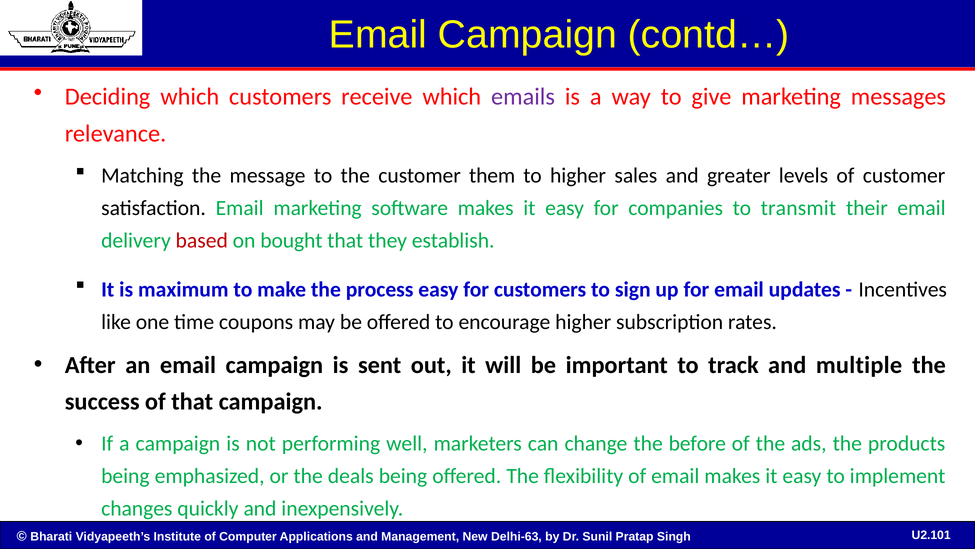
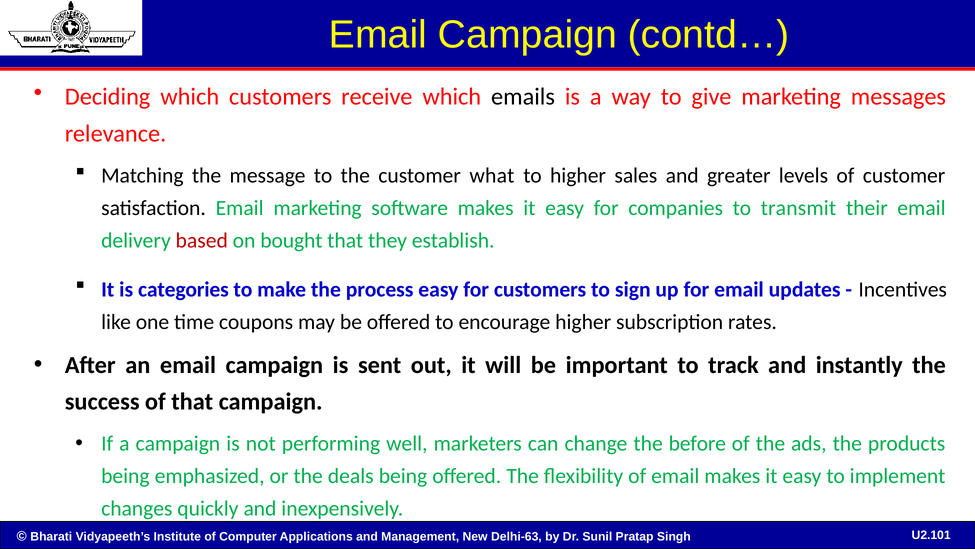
emails colour: purple -> black
them: them -> what
maximum: maximum -> categories
multiple: multiple -> instantly
